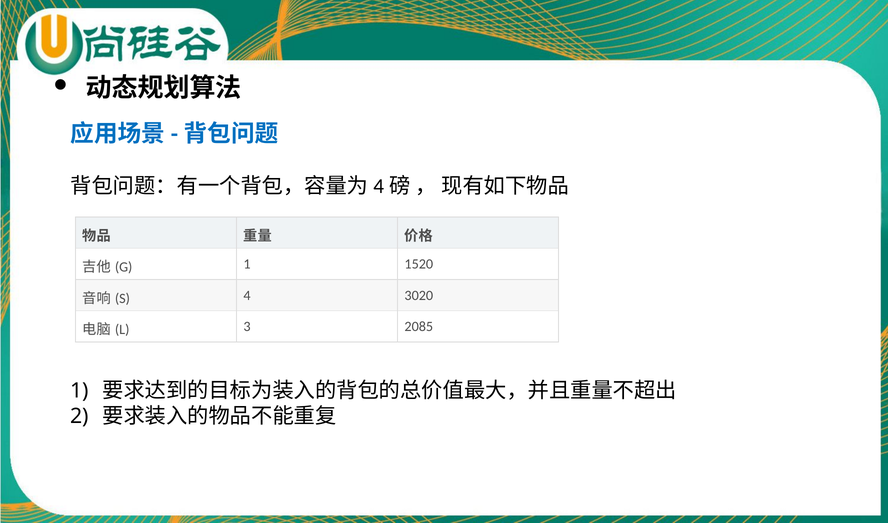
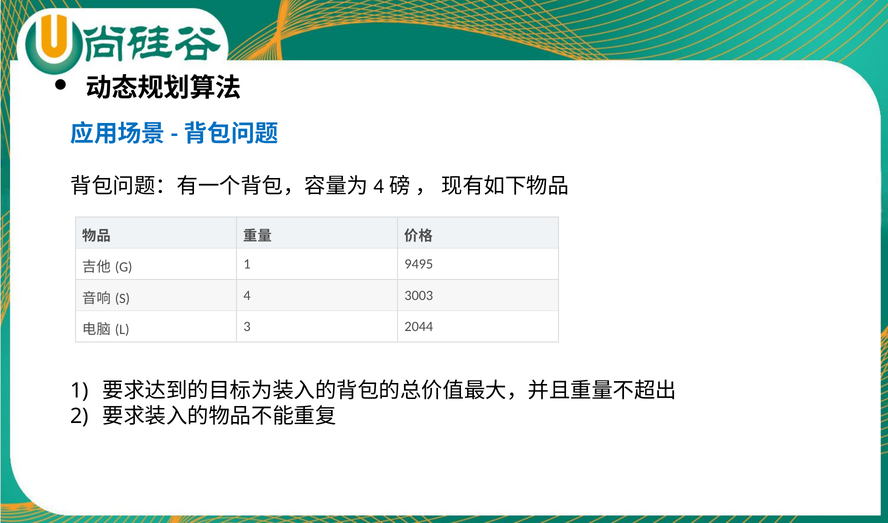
1520: 1520 -> 9495
3020: 3020 -> 3003
2085: 2085 -> 2044
